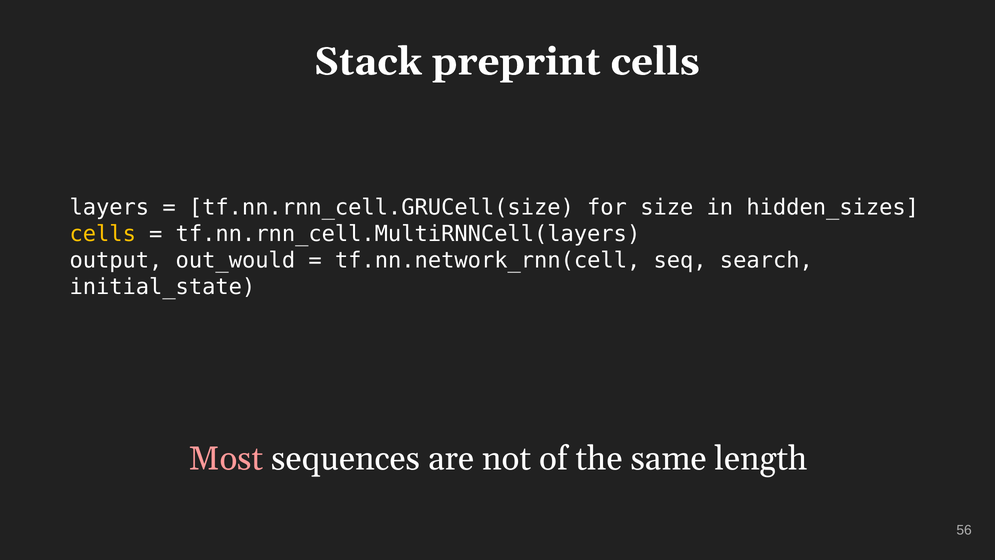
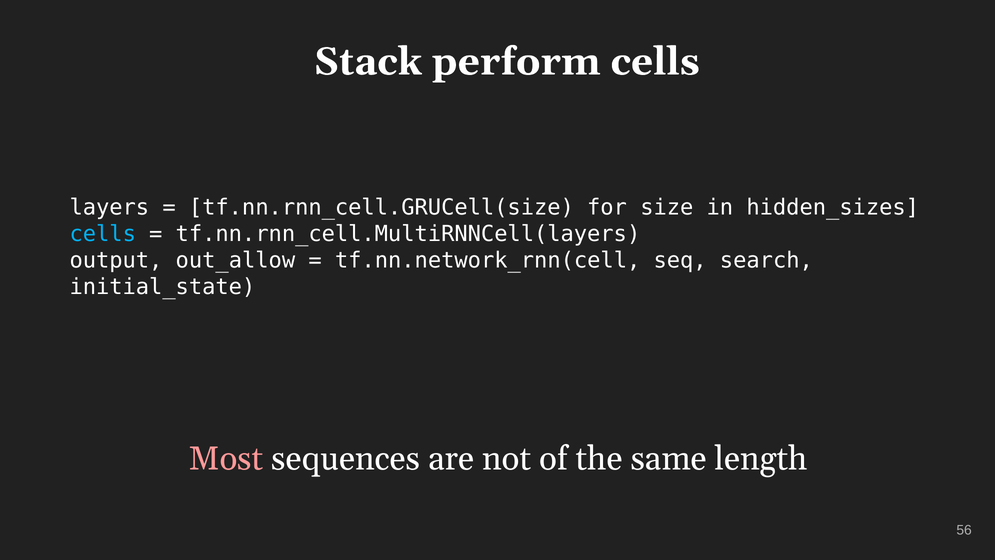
preprint: preprint -> perform
cells at (103, 234) colour: yellow -> light blue
out_would: out_would -> out_allow
